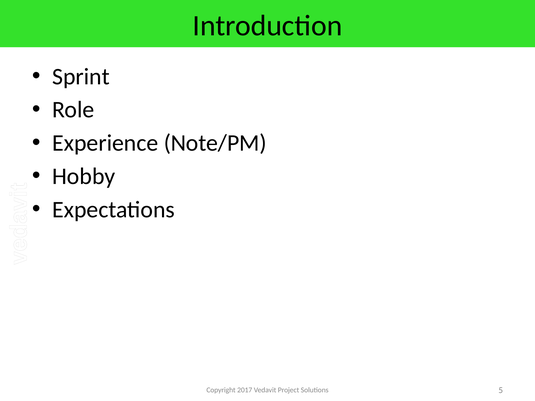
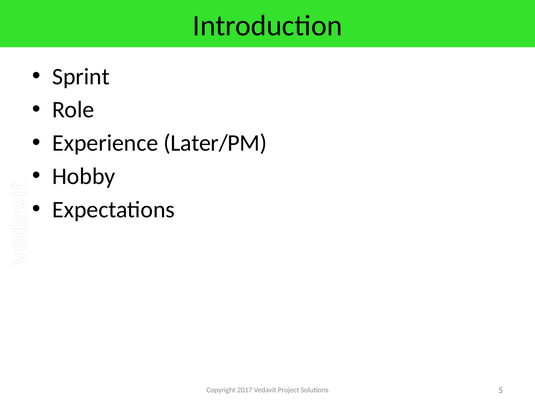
Note/PM: Note/PM -> Later/PM
